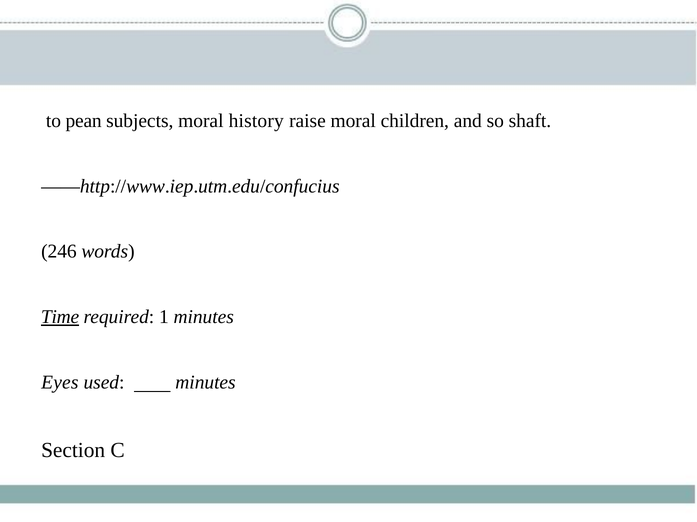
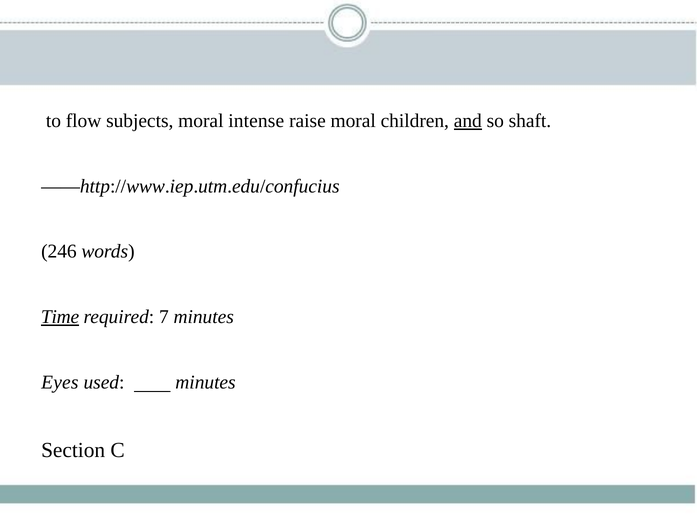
pean: pean -> flow
history: history -> intense
and underline: none -> present
1: 1 -> 7
